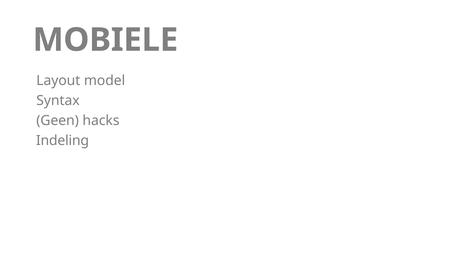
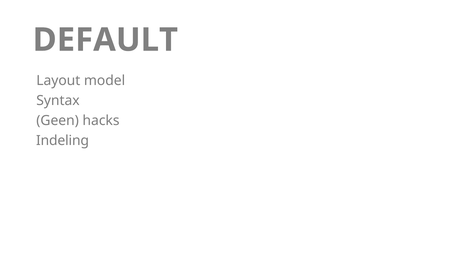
MOBIELE: MOBIELE -> DEFAULT
